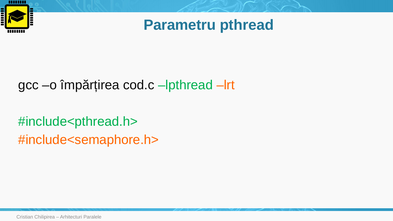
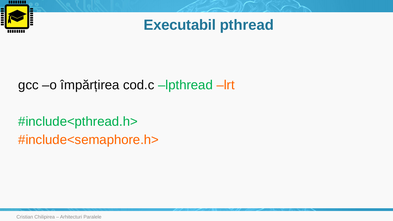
Parametru: Parametru -> Executabil
